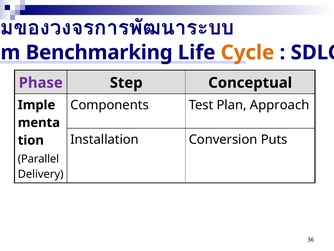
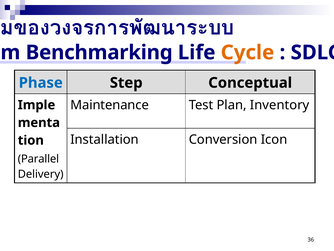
Phase colour: purple -> blue
Components: Components -> Maintenance
Approach: Approach -> Inventory
Puts: Puts -> Icon
